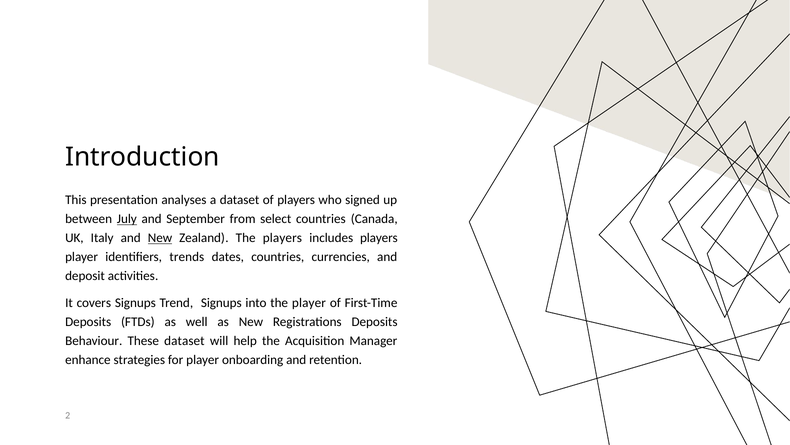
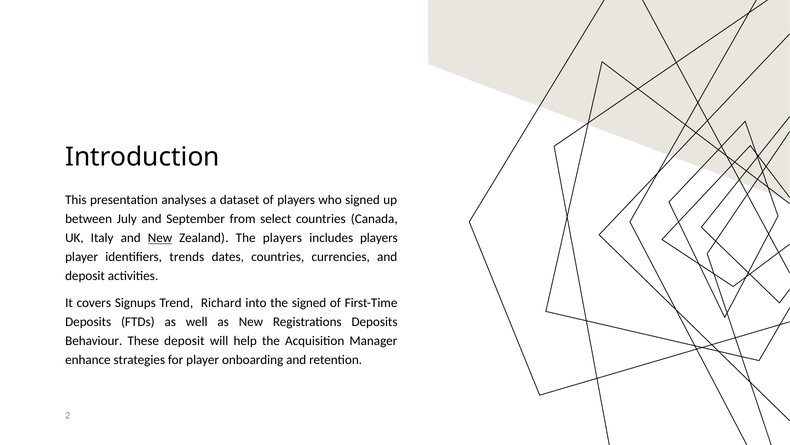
July underline: present -> none
Trend Signups: Signups -> Richard
the player: player -> signed
These dataset: dataset -> deposit
